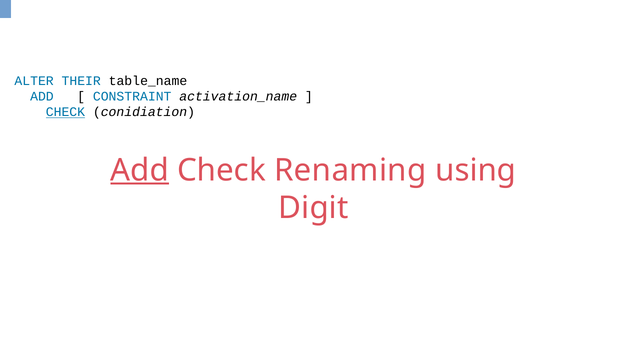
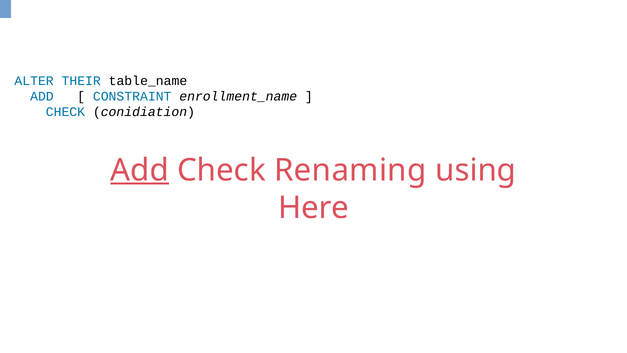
activation_name: activation_name -> enrollment_name
CHECK at (65, 112) underline: present -> none
Digit: Digit -> Here
